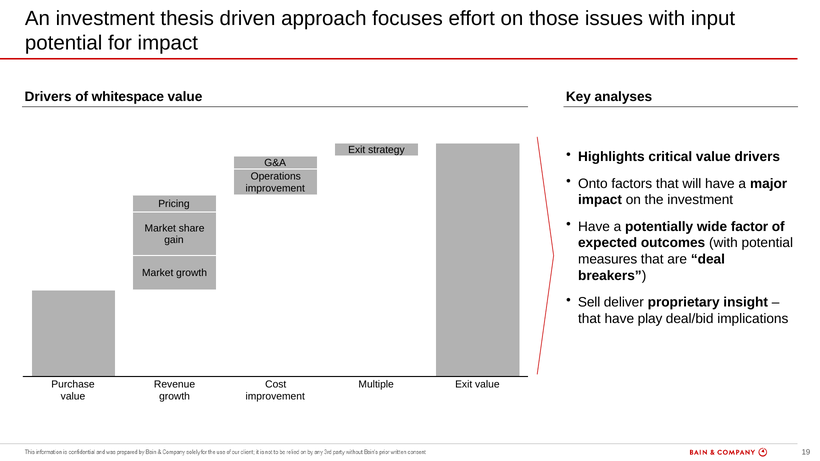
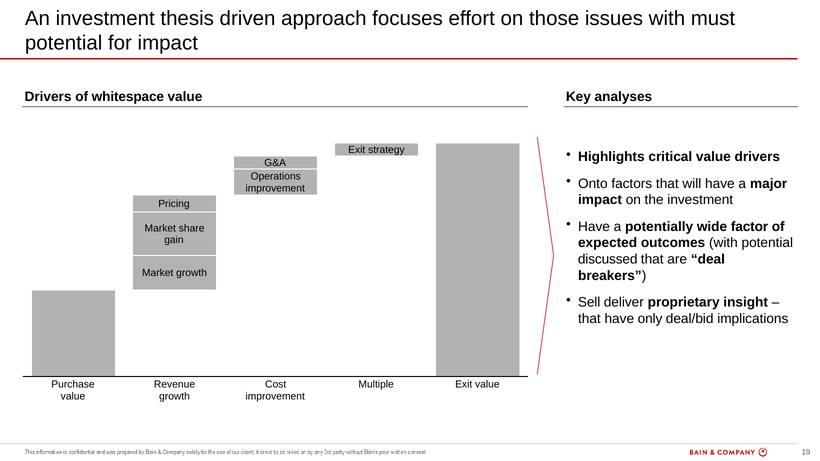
input: input -> must
measures: measures -> discussed
play: play -> only
